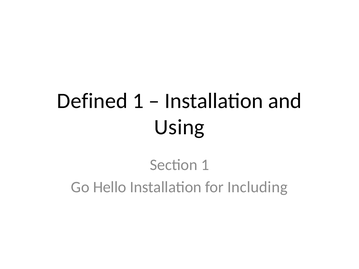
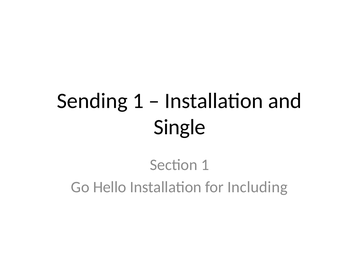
Defined: Defined -> Sending
Using: Using -> Single
